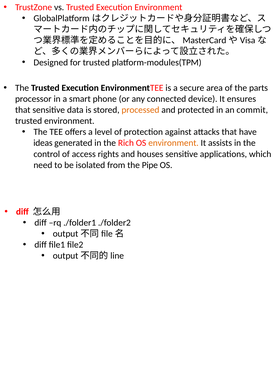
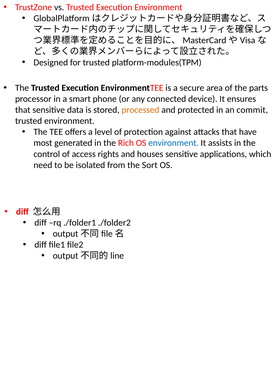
ideas: ideas -> most
environment at (173, 143) colour: orange -> blue
Pipe: Pipe -> Sort
